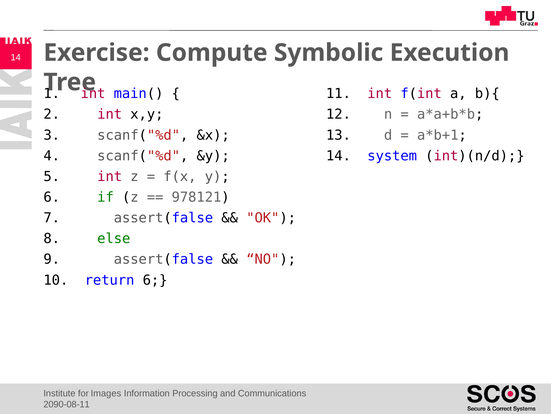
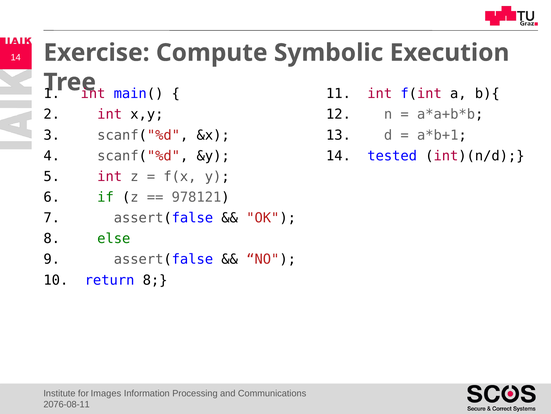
system: system -> tested
return 6: 6 -> 8
2090-08-11: 2090-08-11 -> 2076-08-11
